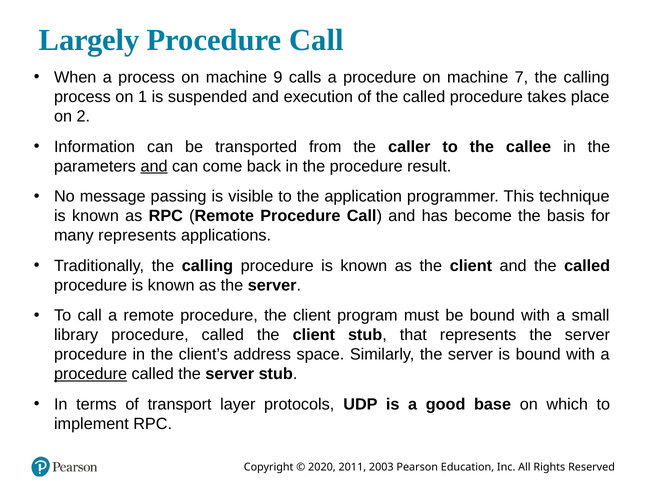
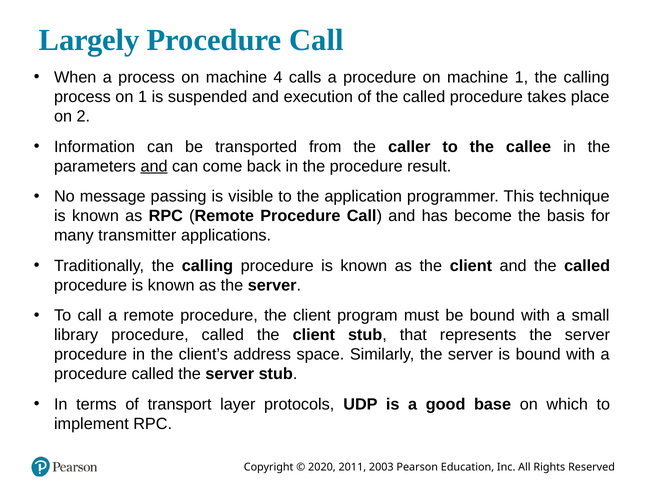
9: 9 -> 4
machine 7: 7 -> 1
many represents: represents -> transmitter
procedure at (91, 374) underline: present -> none
